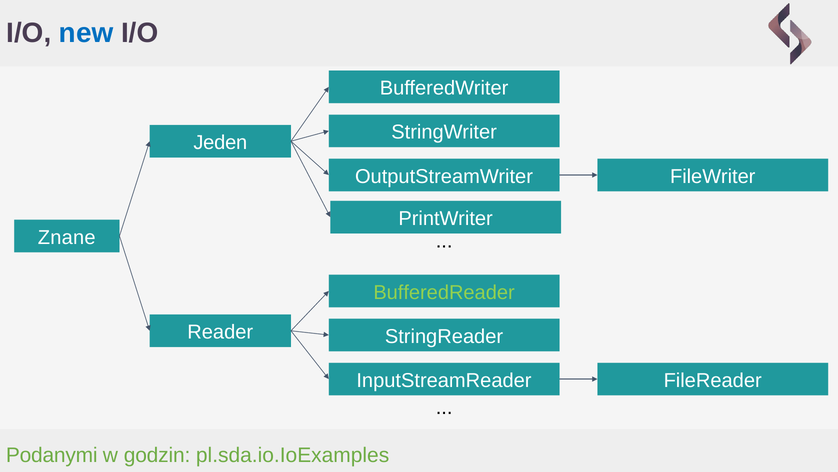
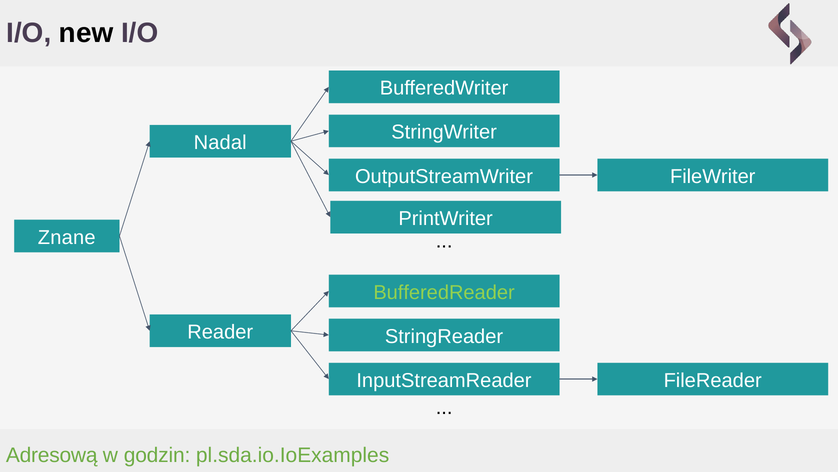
new colour: blue -> black
Jeden: Jeden -> Nadal
Podanymi: Podanymi -> Adresową
